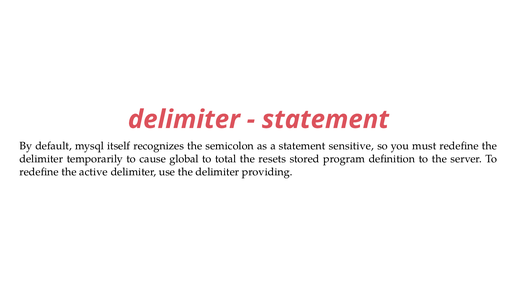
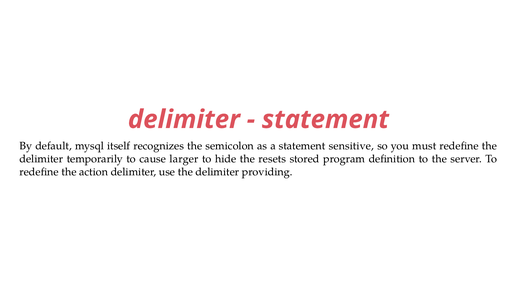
global: global -> larger
total: total -> hide
active: active -> action
